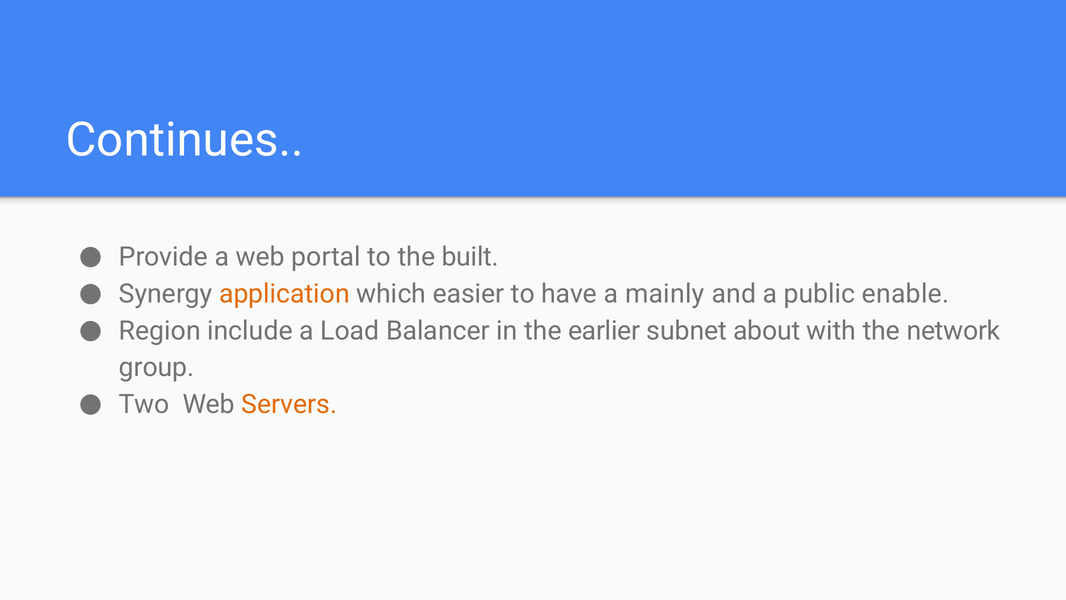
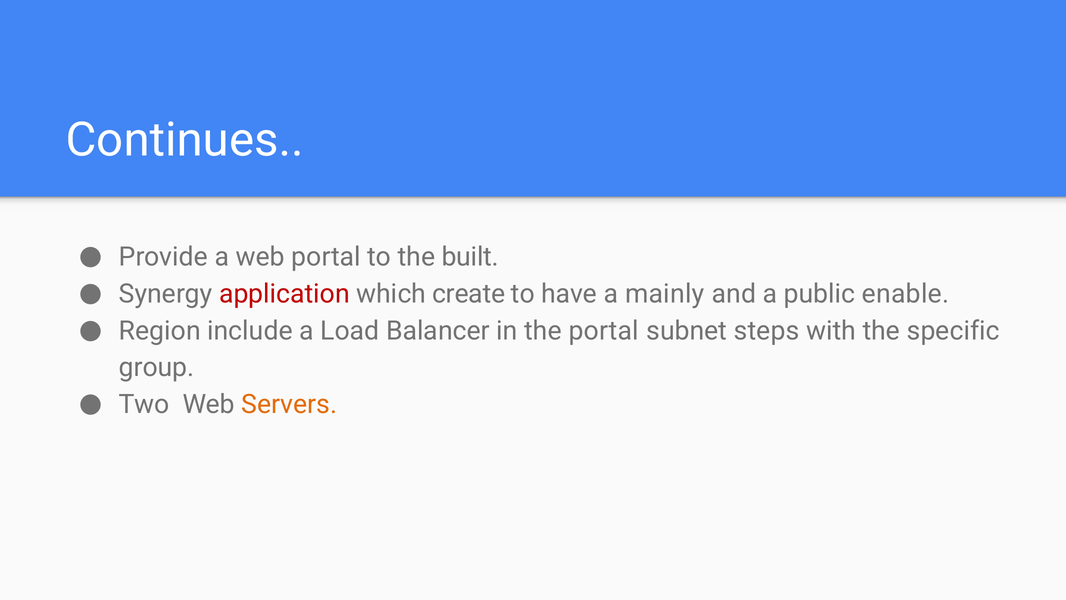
application colour: orange -> red
easier: easier -> create
the earlier: earlier -> portal
about: about -> steps
network: network -> specific
